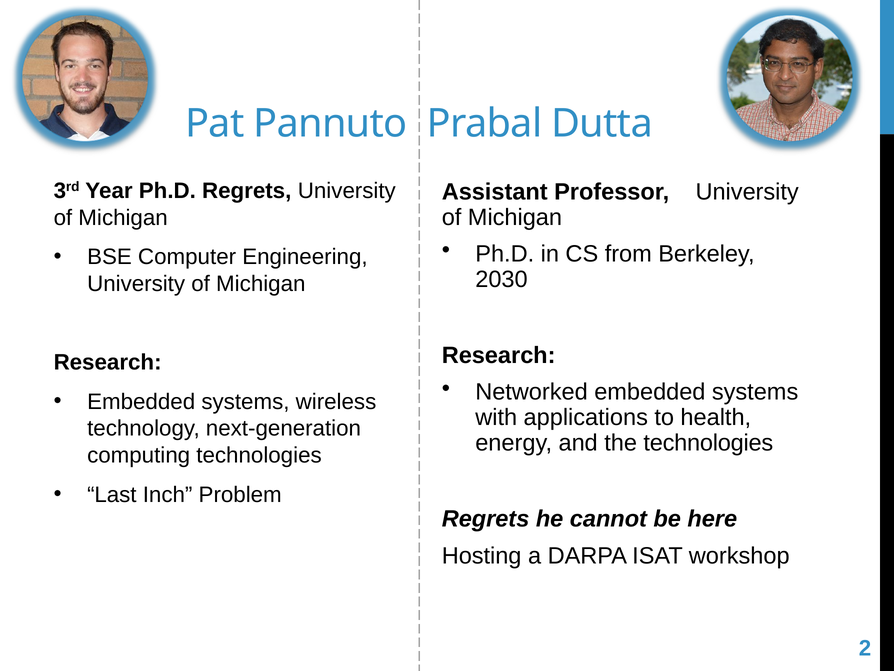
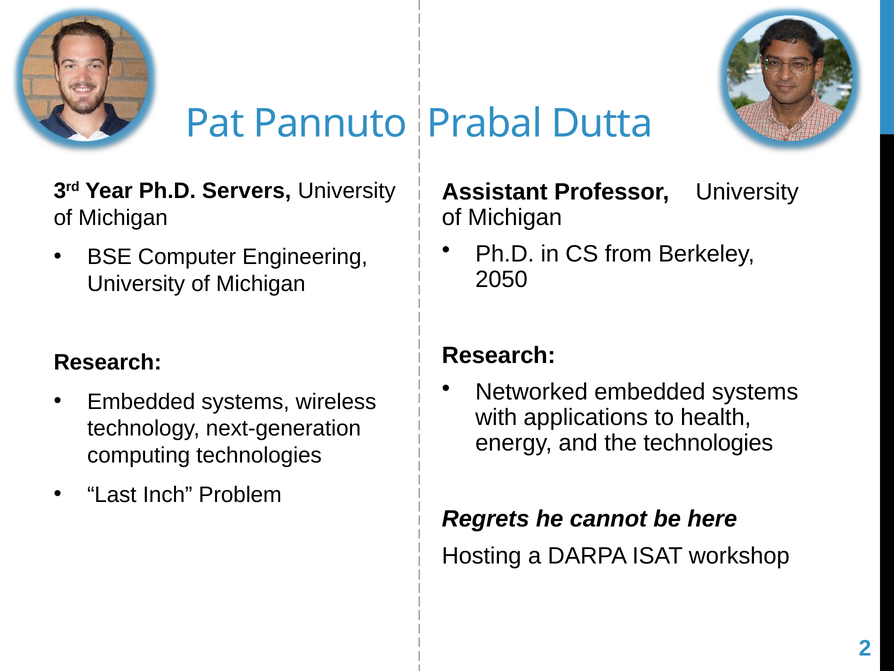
Ph.D Regrets: Regrets -> Servers
2030: 2030 -> 2050
